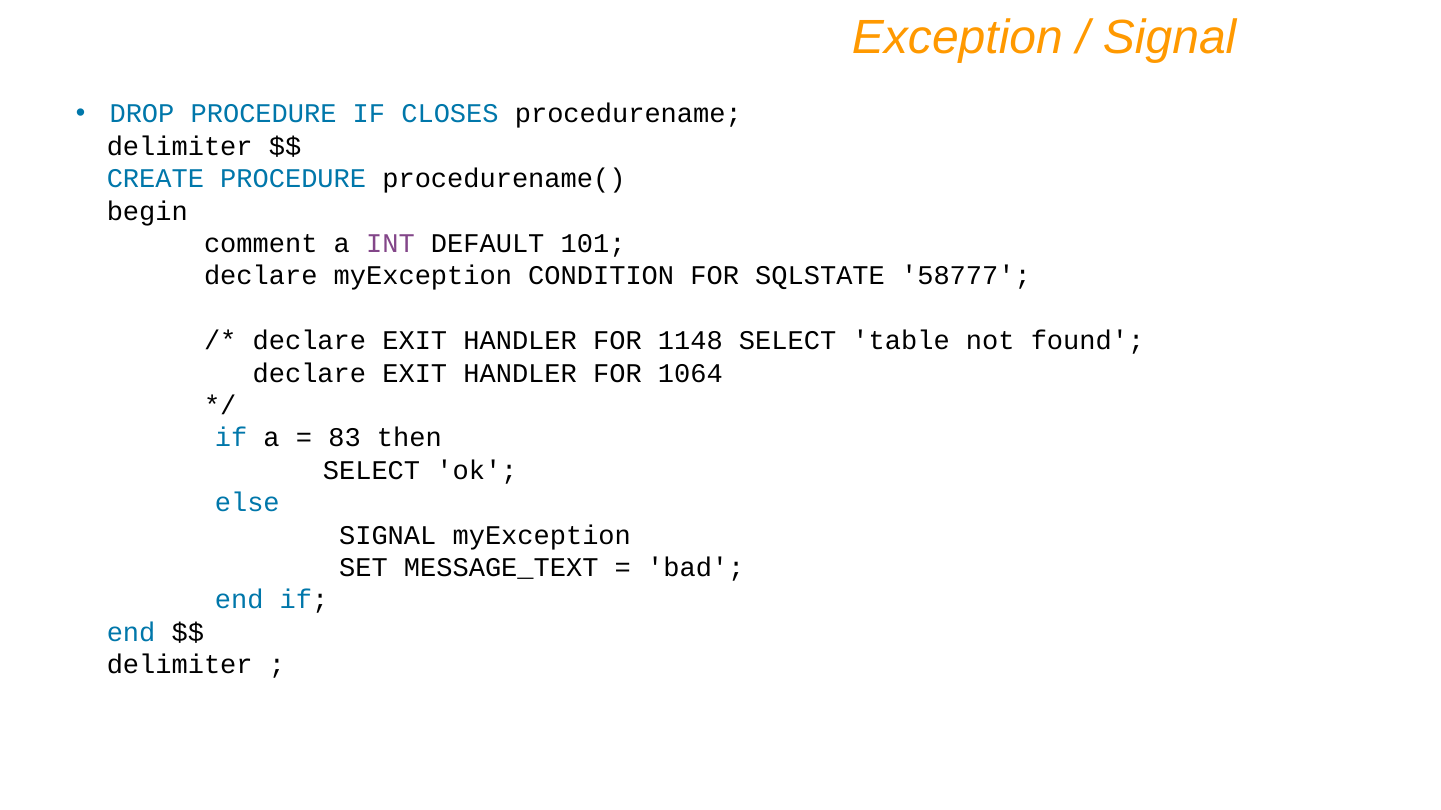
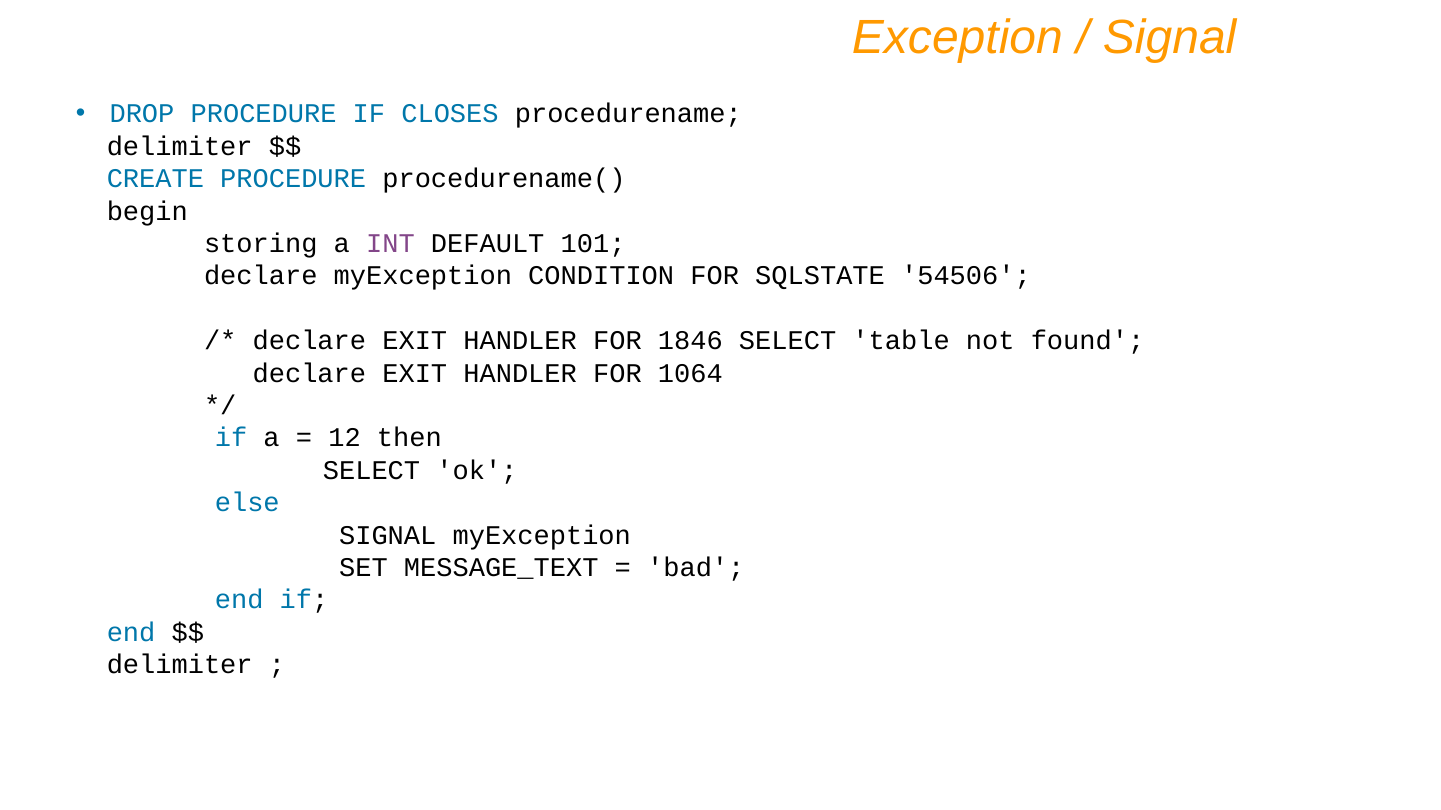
comment: comment -> storing
58777: 58777 -> 54506
1148: 1148 -> 1846
83: 83 -> 12
